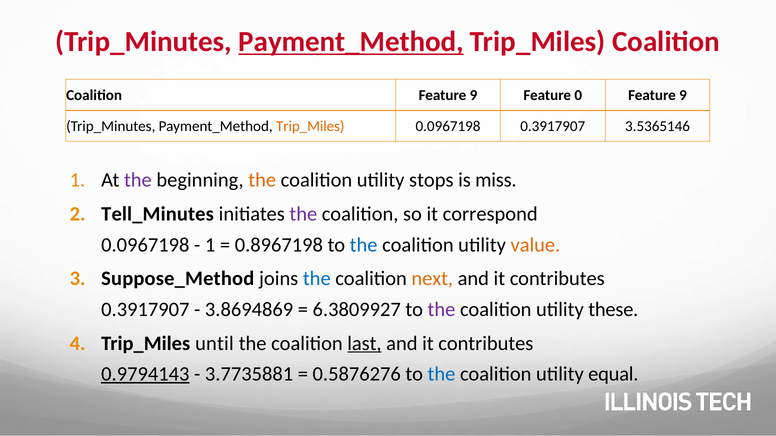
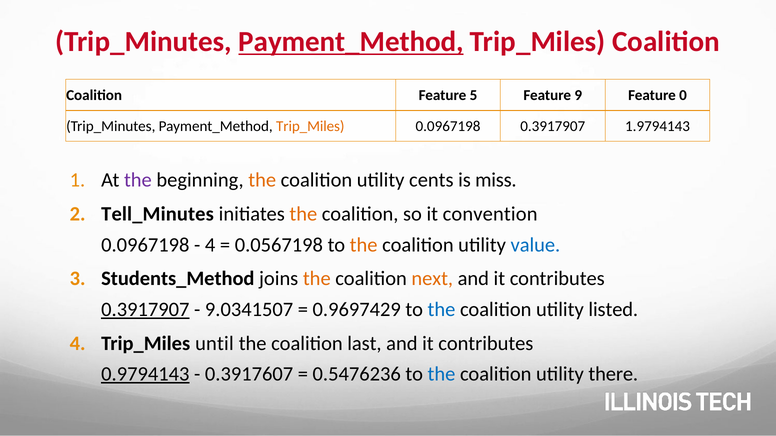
Coalition Feature 9: 9 -> 5
0: 0 -> 9
9 at (683, 95): 9 -> 0
3.5365146: 3.5365146 -> 1.9794143
stops: stops -> cents
the at (303, 214) colour: purple -> orange
correspond: correspond -> convention
1 at (210, 245): 1 -> 4
0.8967198: 0.8967198 -> 0.0567198
the at (364, 245) colour: blue -> orange
value colour: orange -> blue
Suppose_Method: Suppose_Method -> Students_Method
the at (317, 279) colour: blue -> orange
0.3917907 at (145, 310) underline: none -> present
3.8694869: 3.8694869 -> 9.0341507
6.3809927: 6.3809927 -> 0.9697429
the at (441, 310) colour: purple -> blue
these: these -> listed
last underline: present -> none
3.7735881: 3.7735881 -> 0.3917607
0.5876276: 0.5876276 -> 0.5476236
equal: equal -> there
